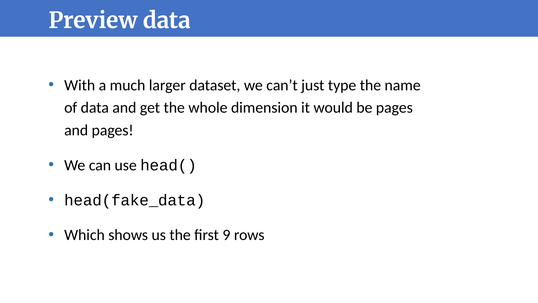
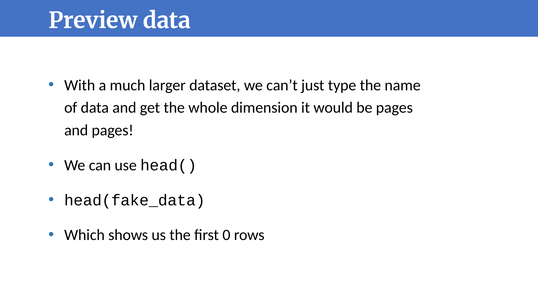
9: 9 -> 0
